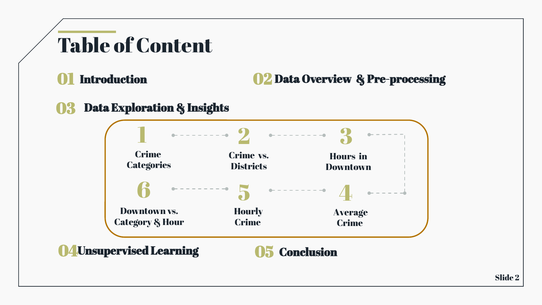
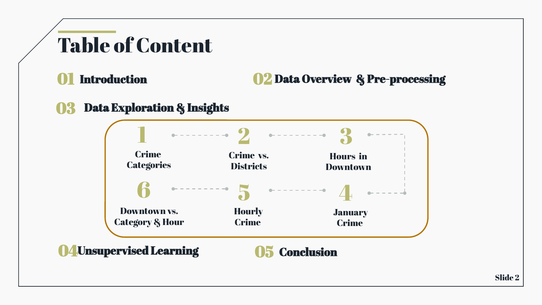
Average: Average -> January
